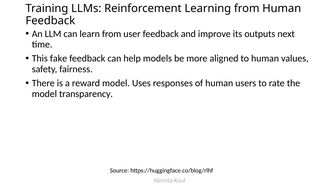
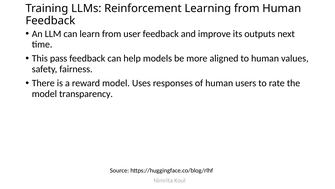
fake: fake -> pass
